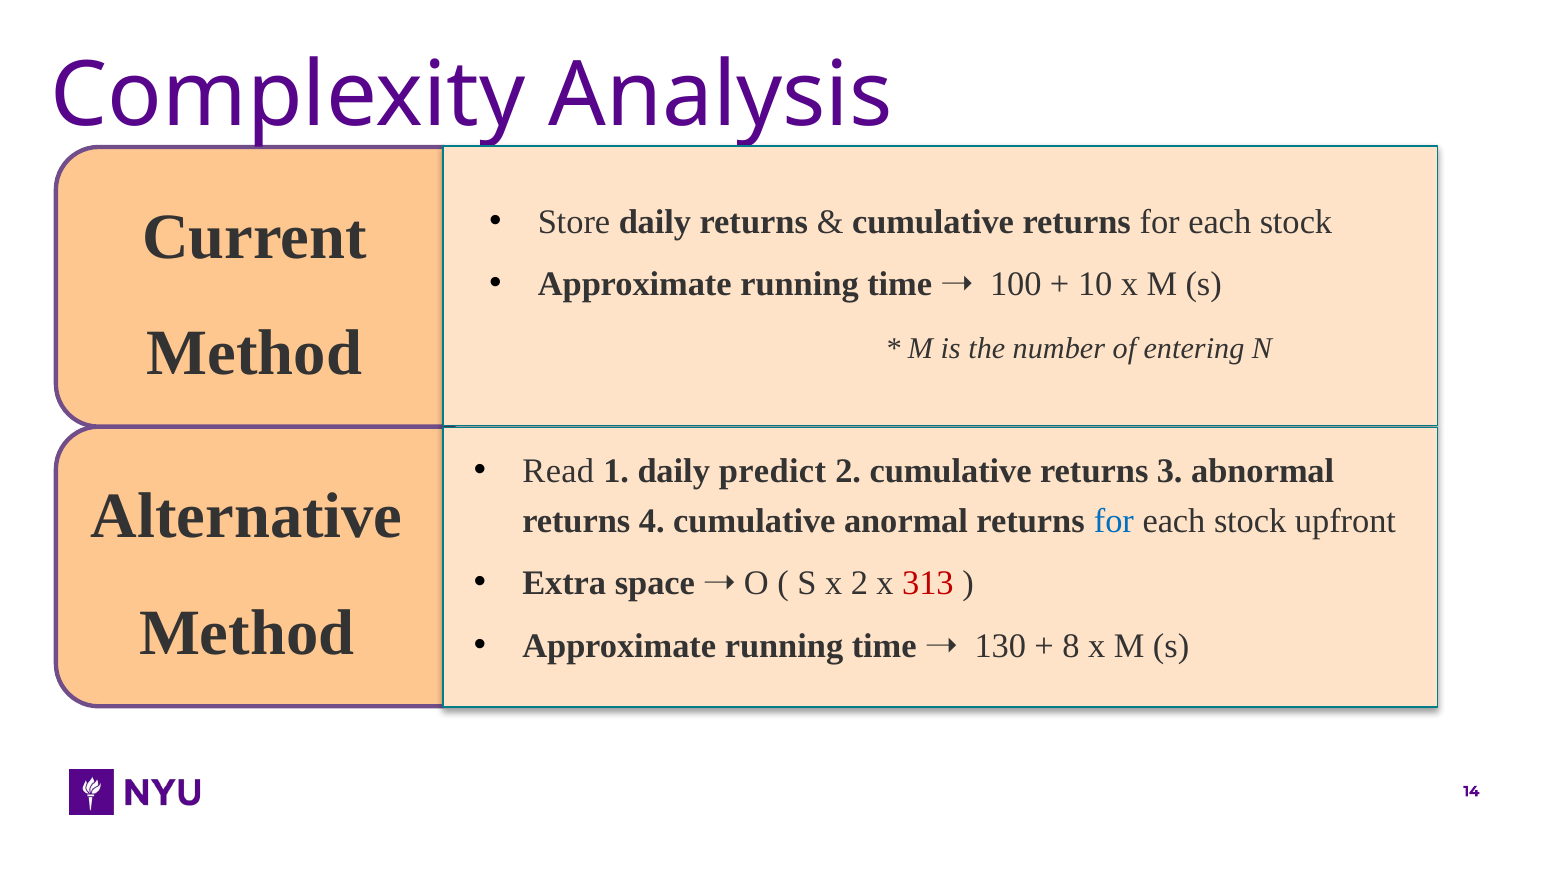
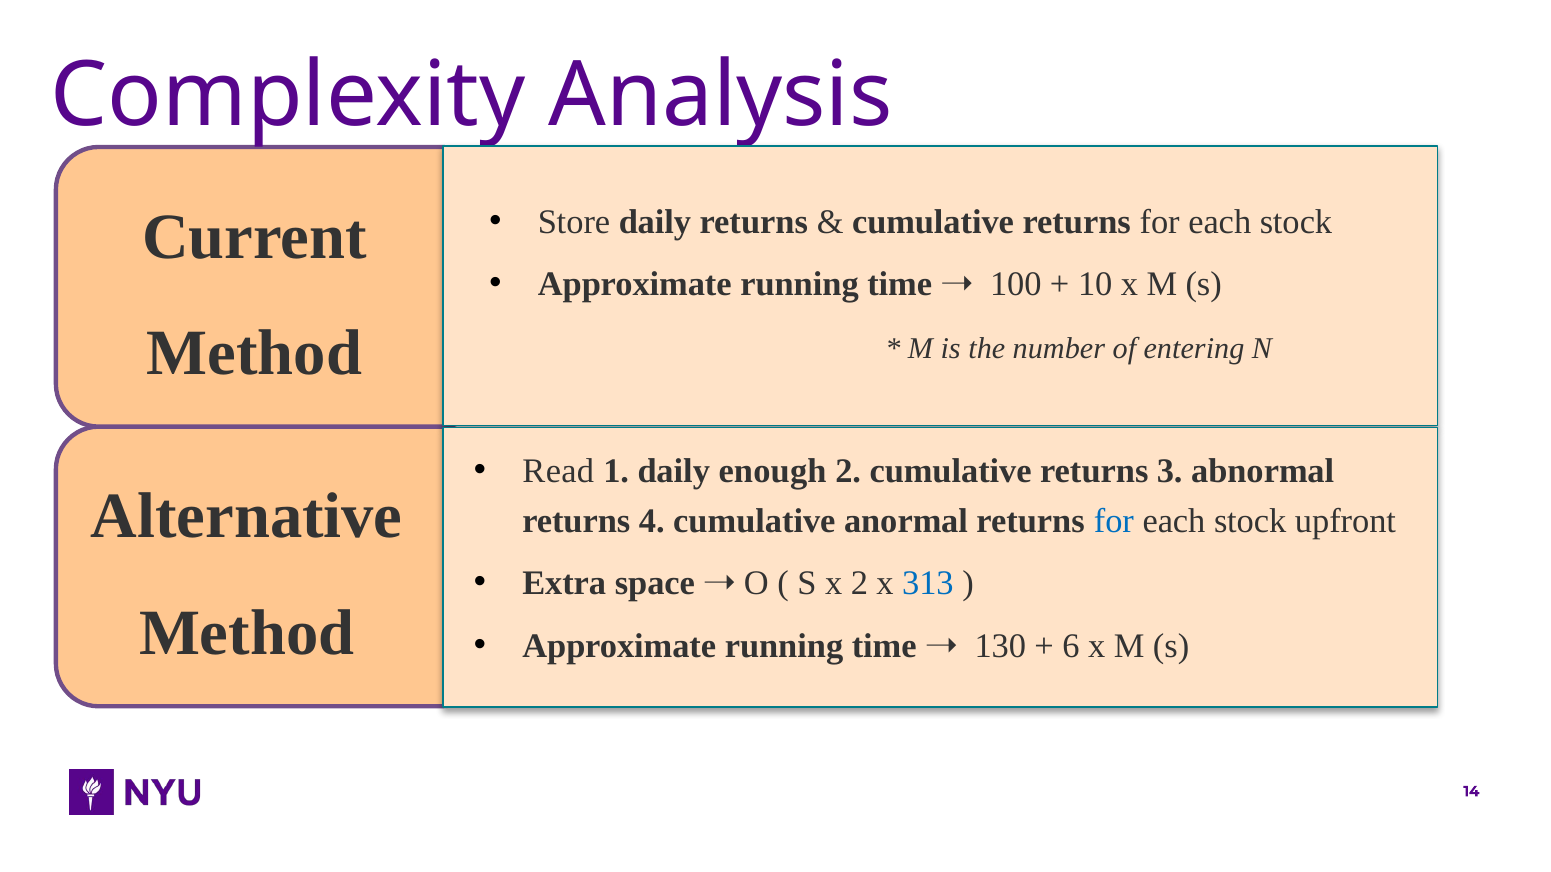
predict: predict -> enough
313 colour: red -> blue
8: 8 -> 6
